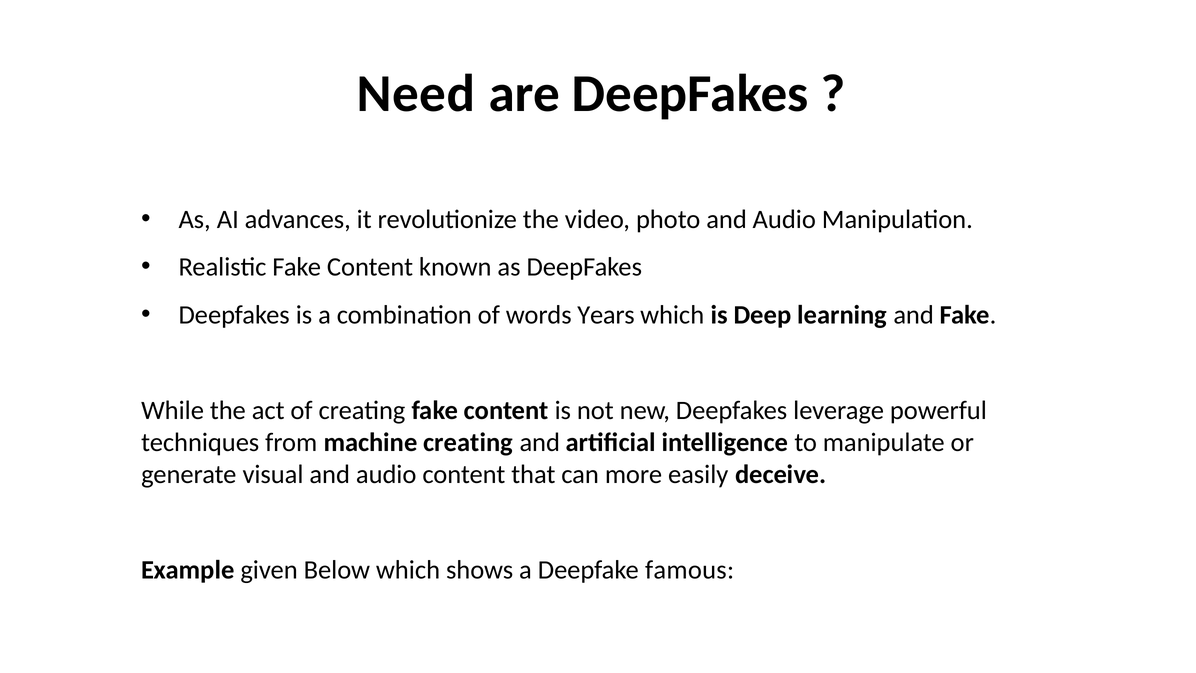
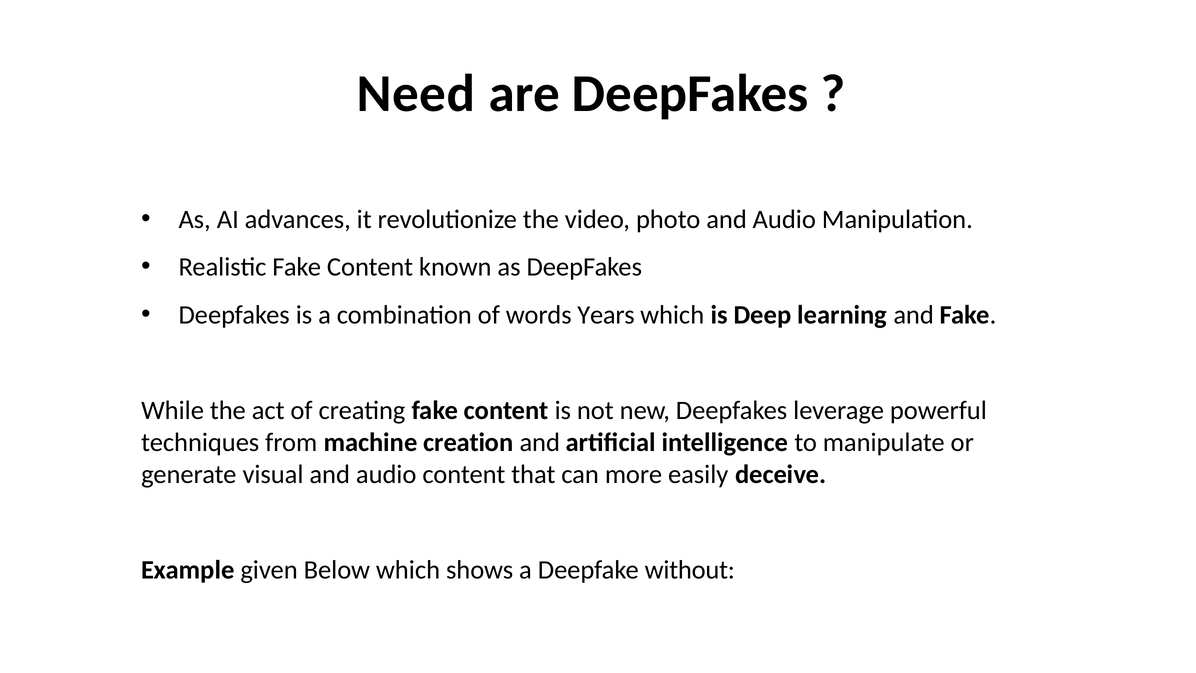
machine creating: creating -> creation
famous: famous -> without
